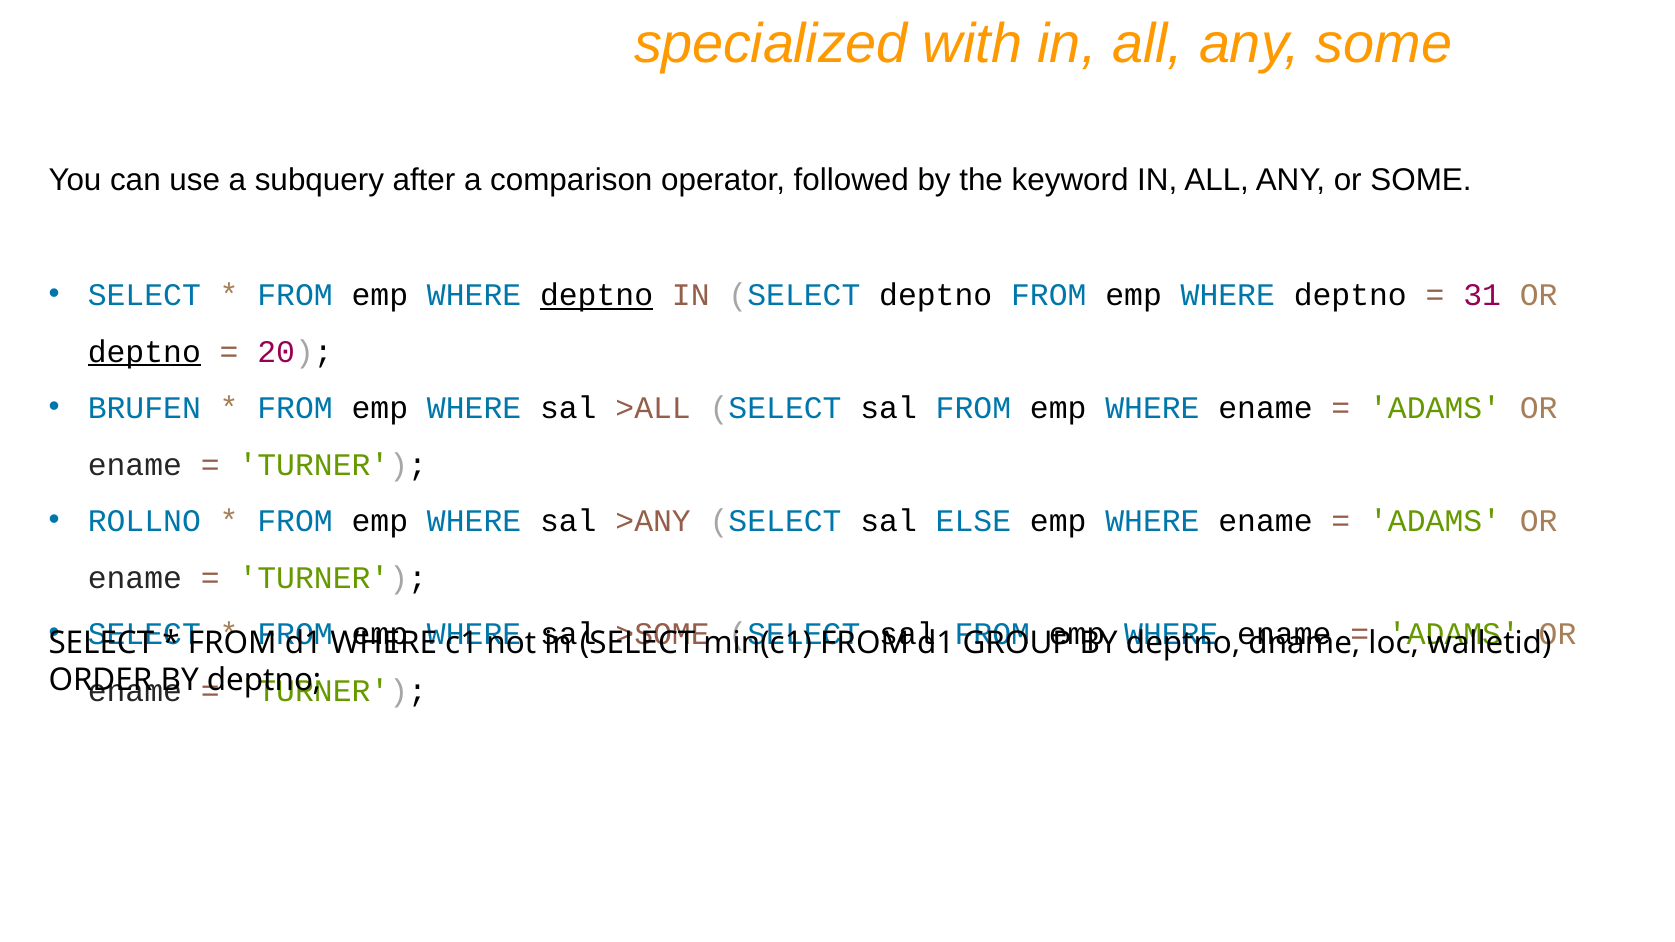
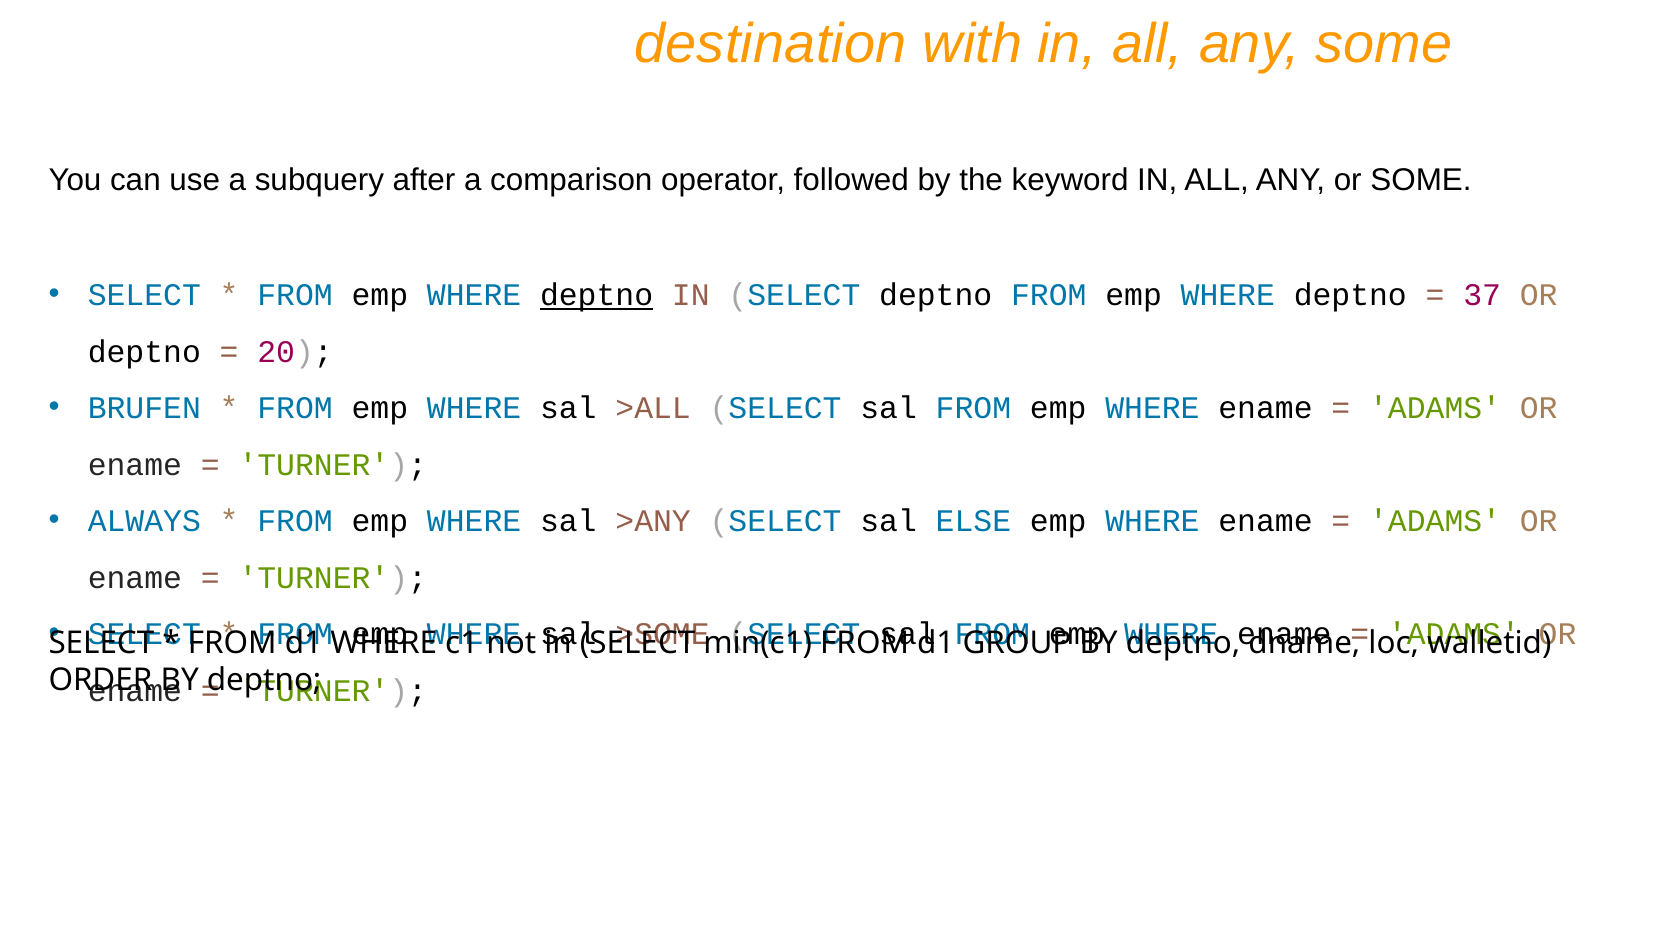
specialized: specialized -> destination
31: 31 -> 37
deptno at (144, 352) underline: present -> none
ROLLNO: ROLLNO -> ALWAYS
